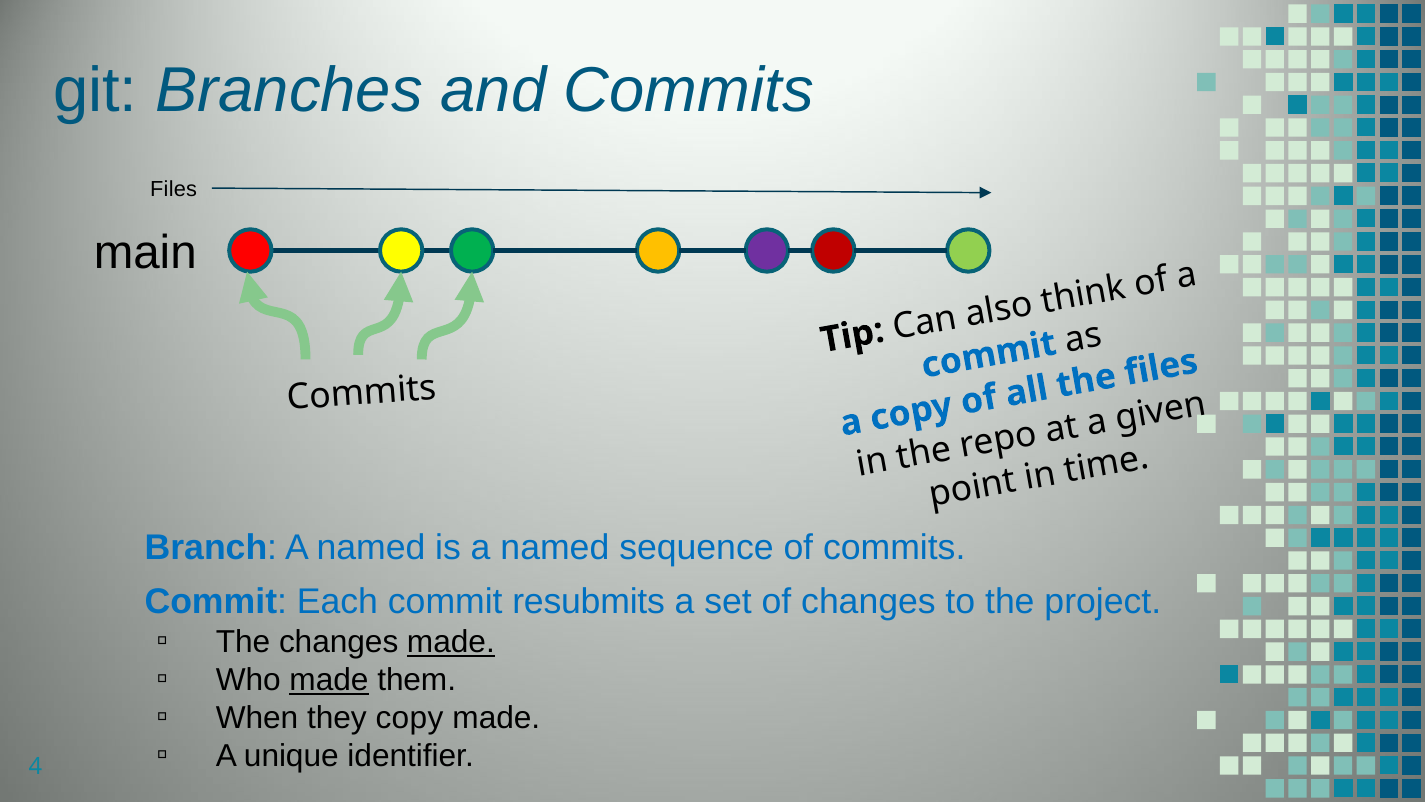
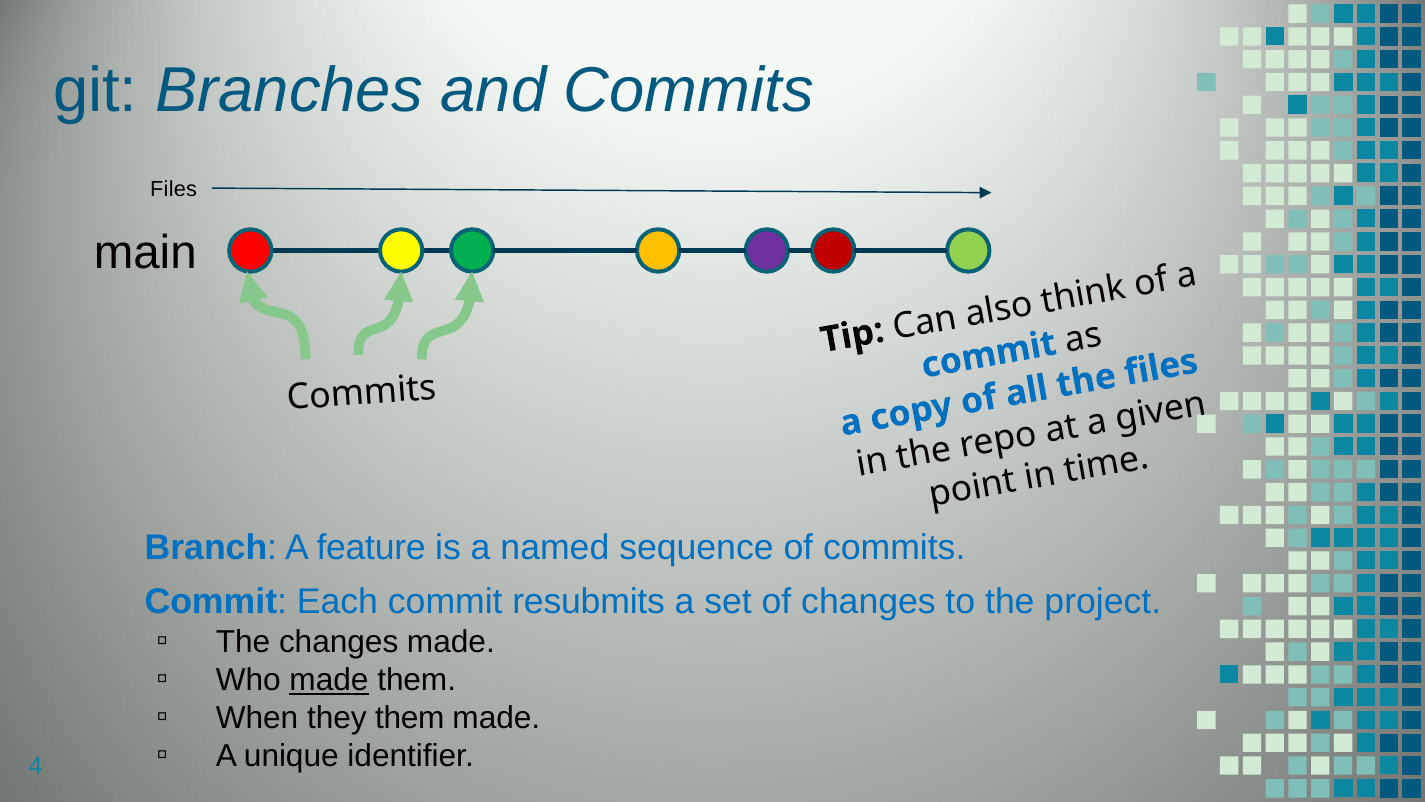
Branch A named: named -> feature
made at (451, 642) underline: present -> none
they copy: copy -> them
